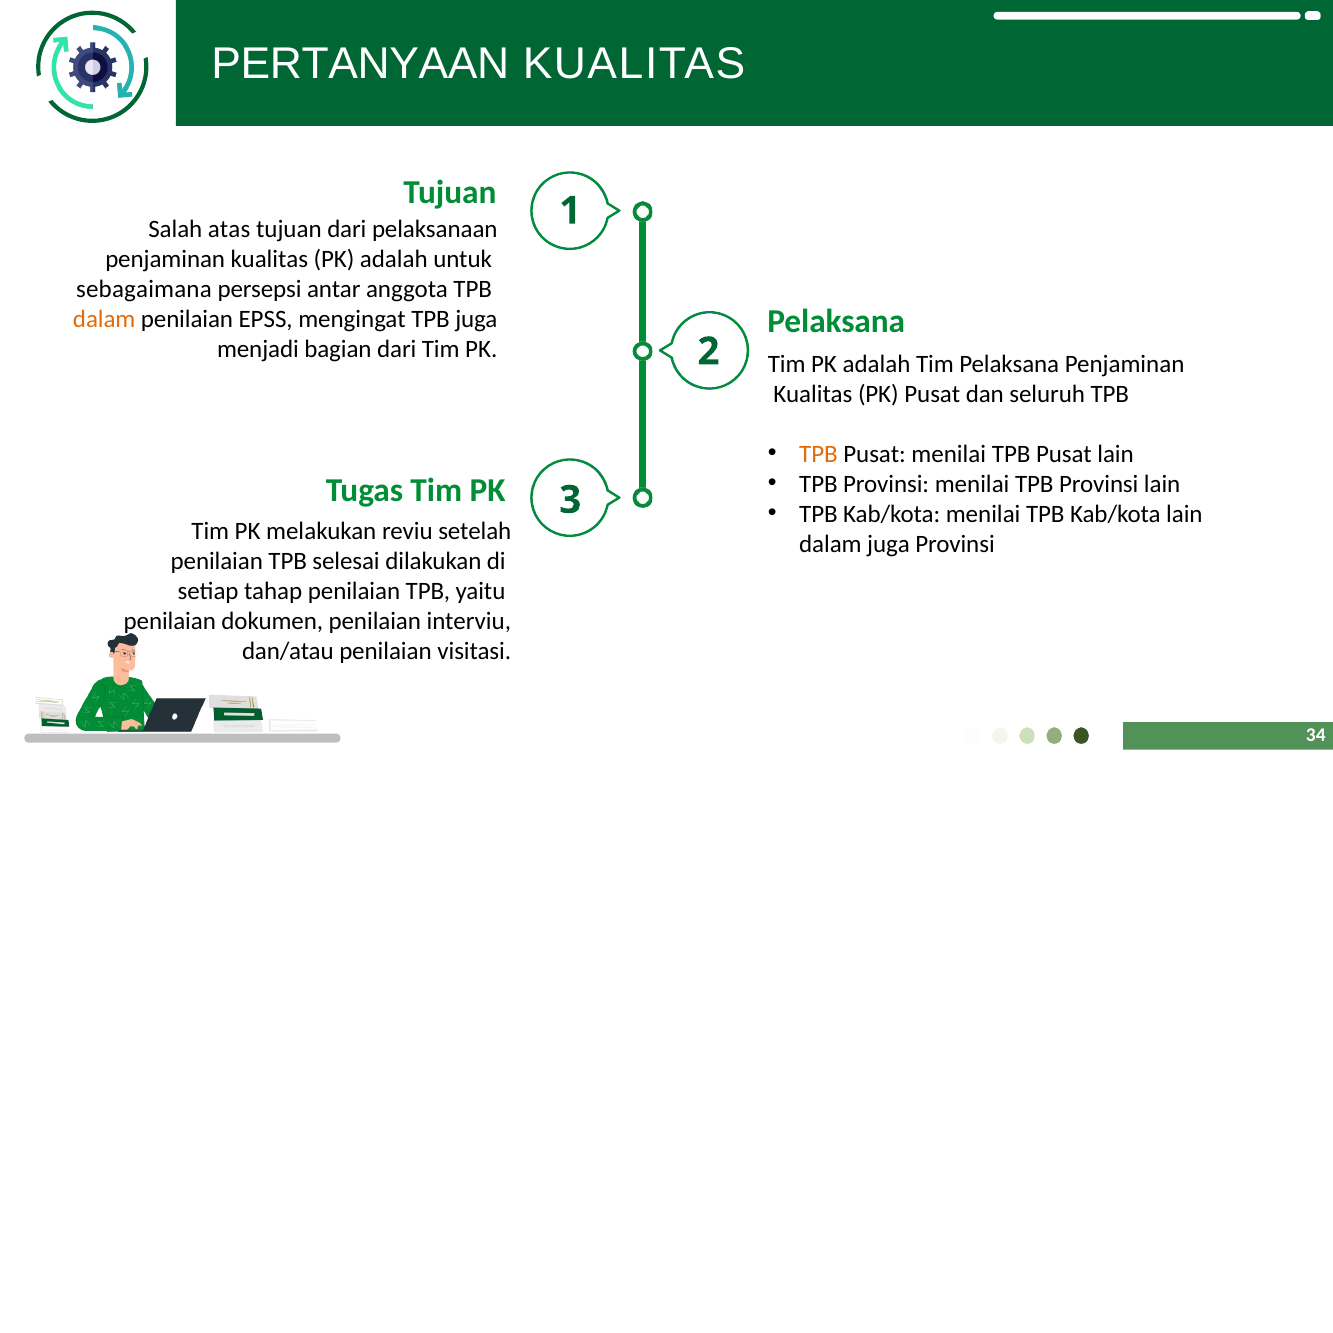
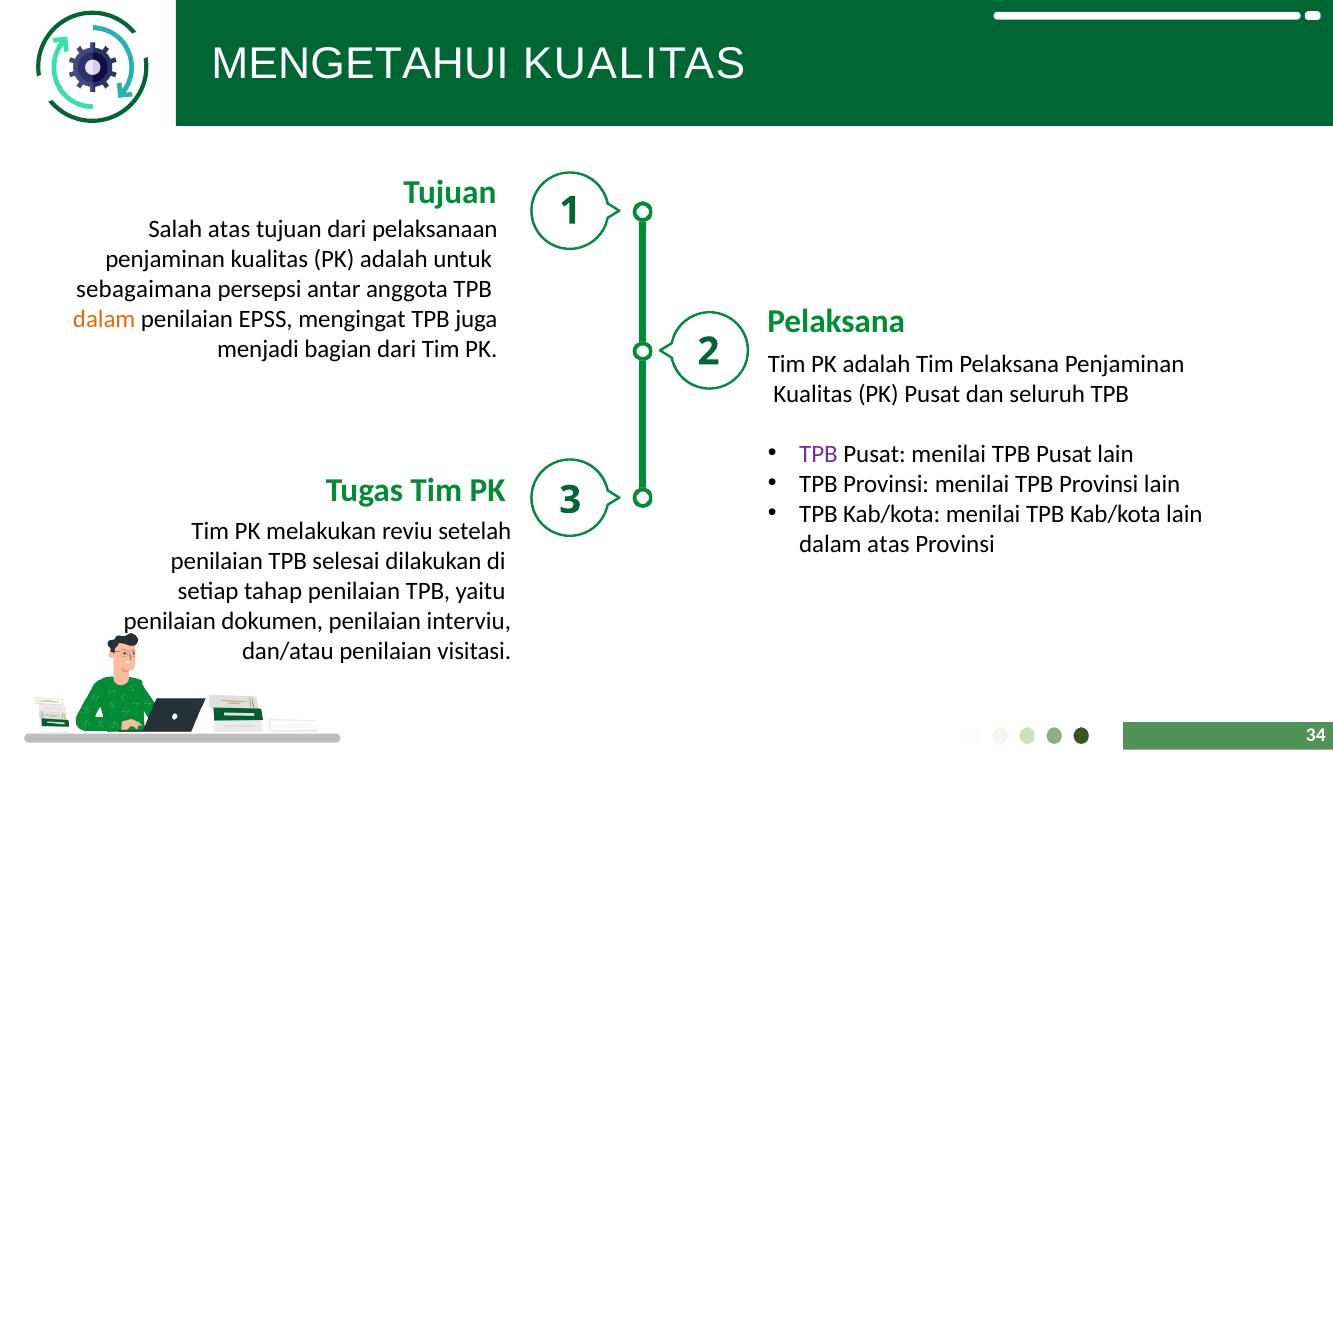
PERTANYAAN: PERTANYAAN -> MENGETAHUI
TPB at (818, 454) colour: orange -> purple
dalam juga: juga -> atas
